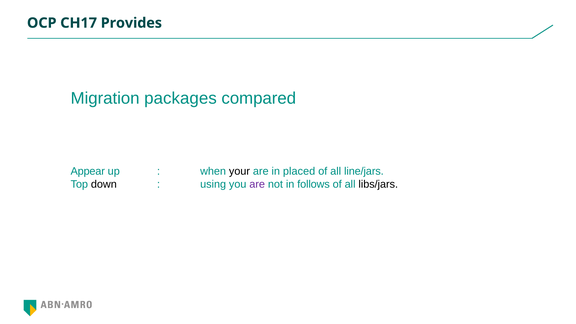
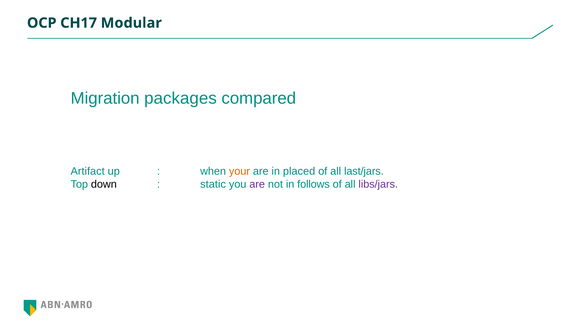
Provides: Provides -> Modular
Appear: Appear -> Artifact
your colour: black -> orange
line/jars: line/jars -> last/jars
using: using -> static
libs/jars colour: black -> purple
